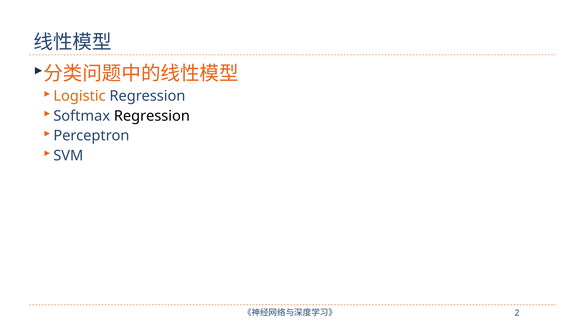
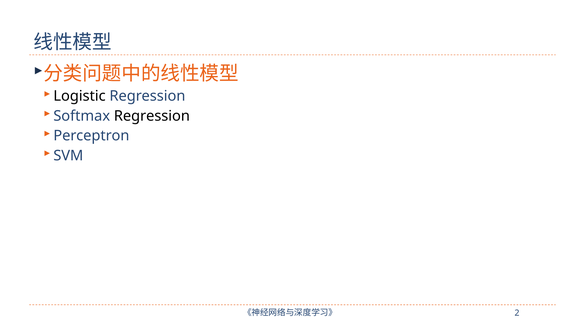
Logistic colour: orange -> black
